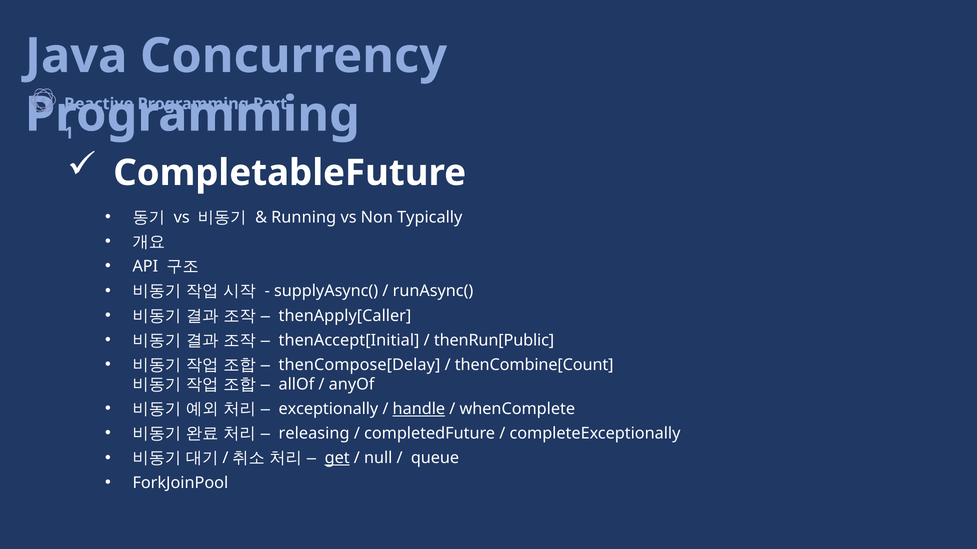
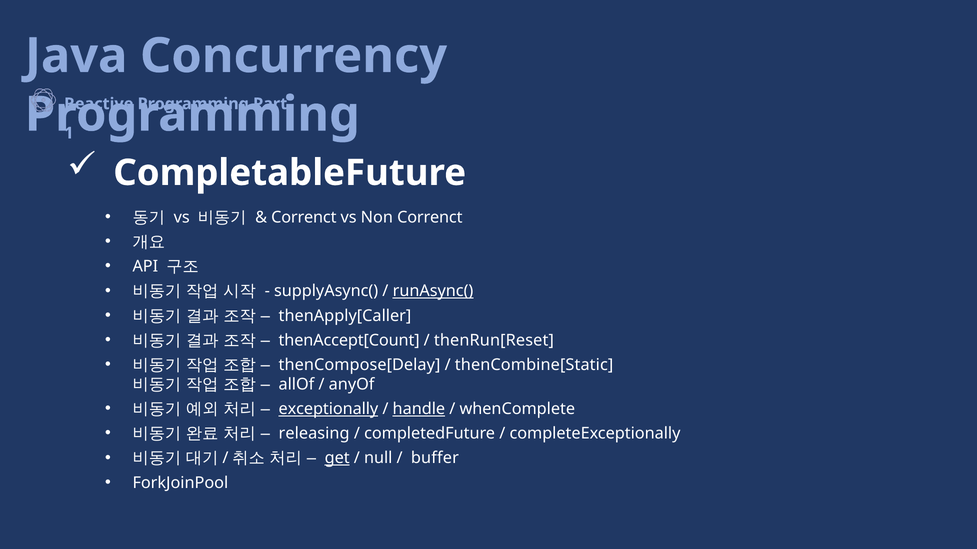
Running at (304, 218): Running -> Correnct
Non Typically: Typically -> Correnct
runAsync( underline: none -> present
thenAccept[Initial: thenAccept[Initial -> thenAccept[Count
thenRun[Public: thenRun[Public -> thenRun[Reset
thenCombine[Count: thenCombine[Count -> thenCombine[Static
exceptionally underline: none -> present
queue: queue -> buffer
